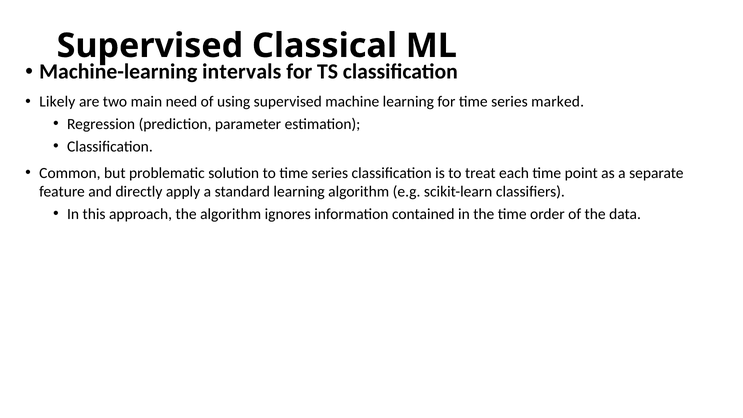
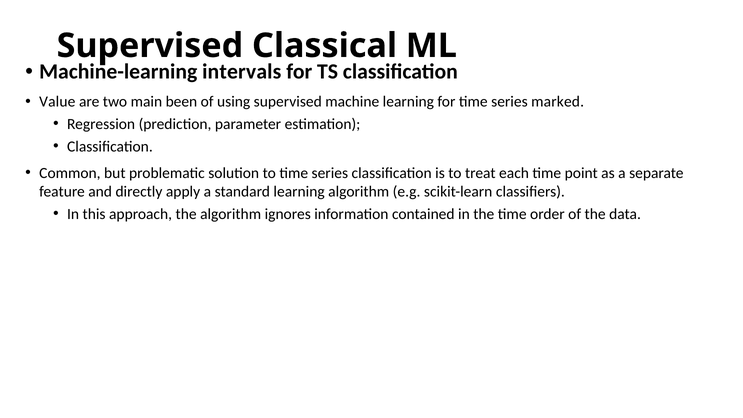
Likely: Likely -> Value
need: need -> been
